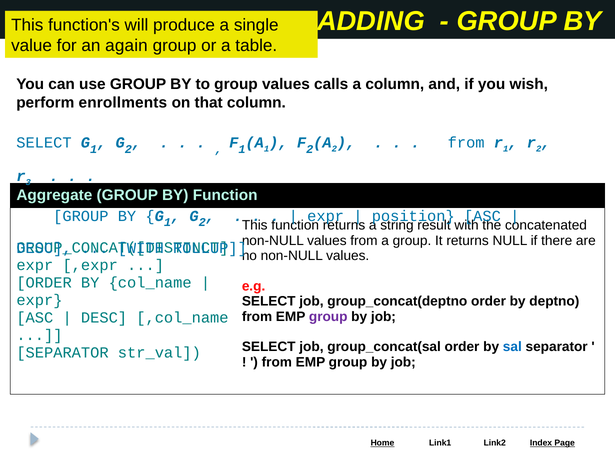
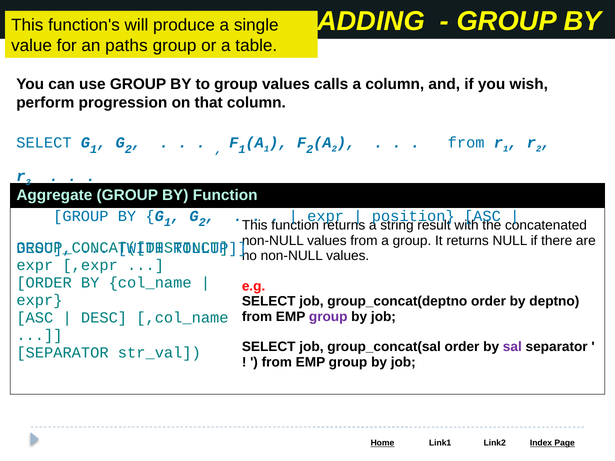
again: again -> paths
enrollments: enrollments -> progression
sal colour: blue -> purple
